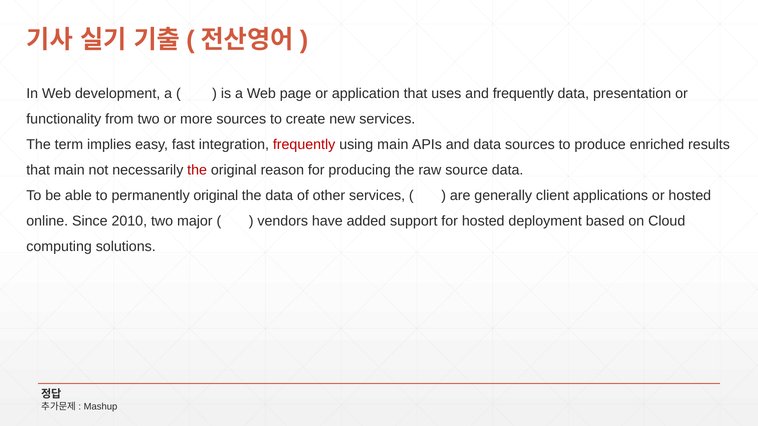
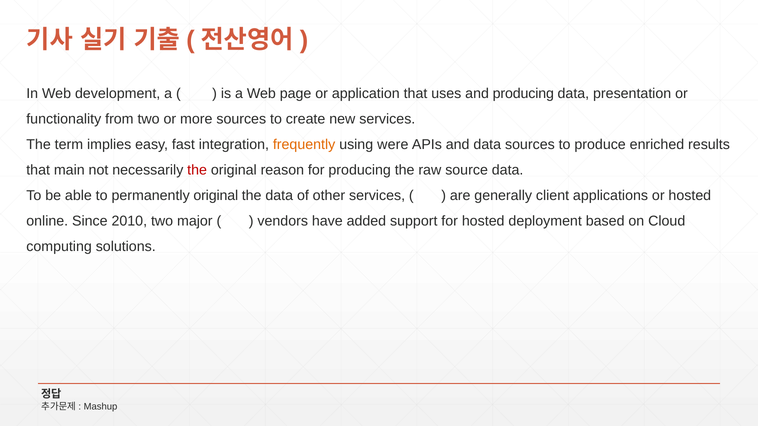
and frequently: frequently -> producing
frequently at (304, 145) colour: red -> orange
using main: main -> were
